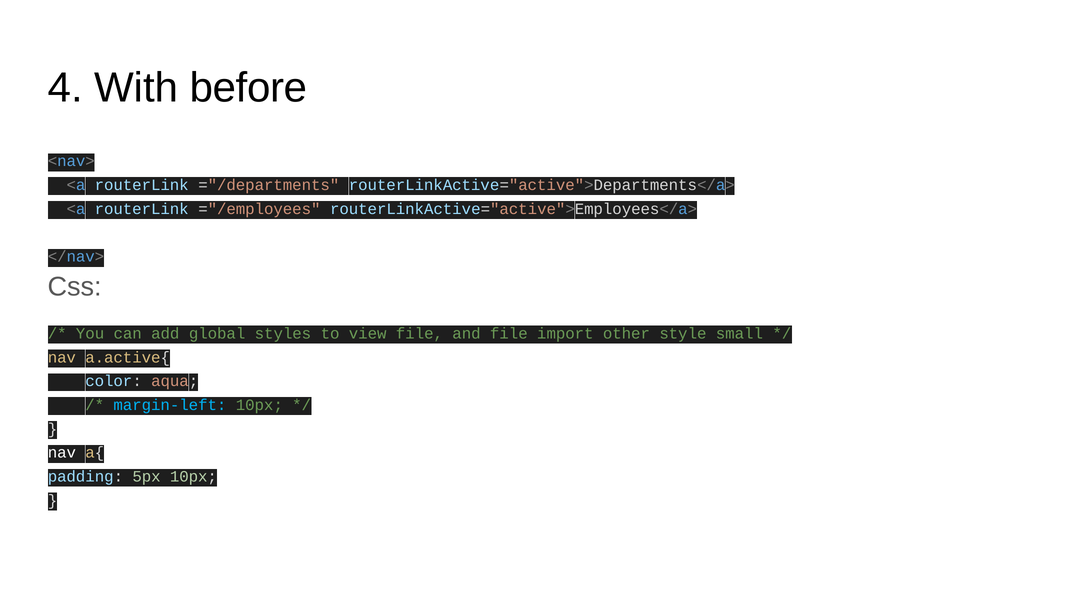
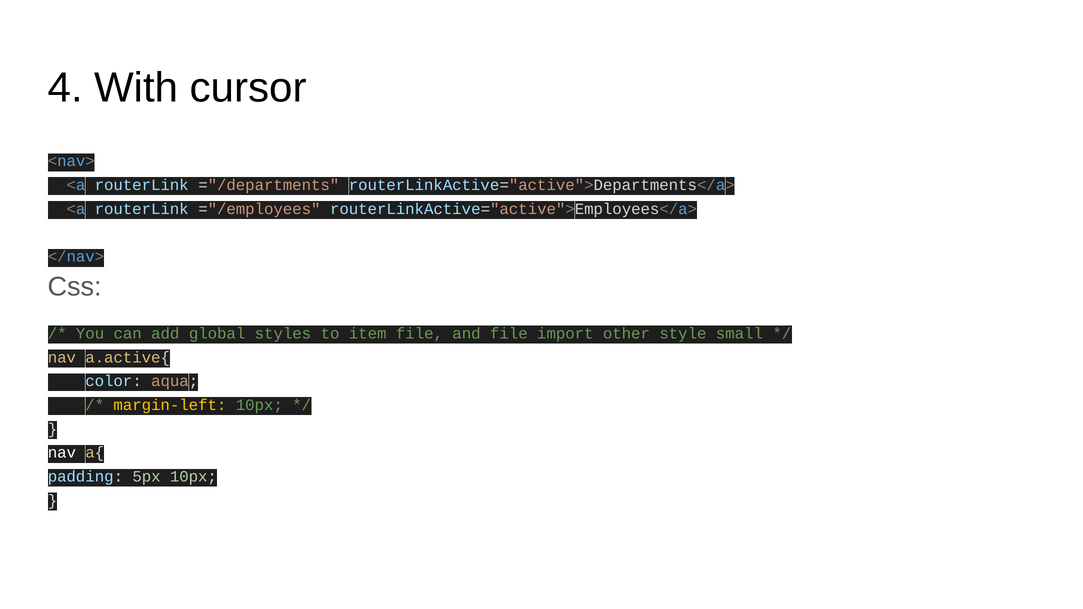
before: before -> cursor
view: view -> item
margin-left colour: light blue -> yellow
